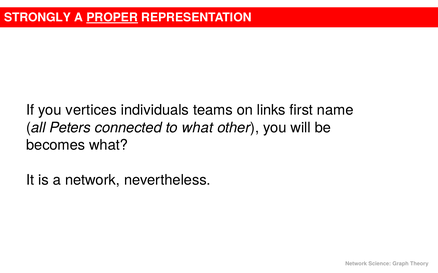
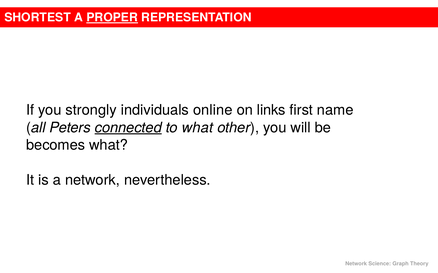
STRONGLY: STRONGLY -> SHORTEST
vertices: vertices -> strongly
teams: teams -> online
connected underline: none -> present
